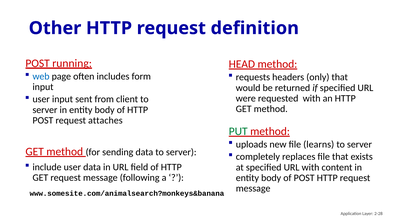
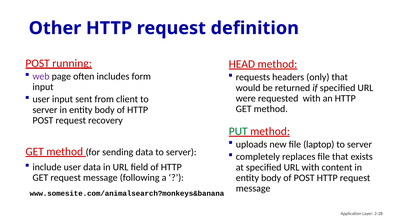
web colour: blue -> purple
attaches: attaches -> recovery
learns: learns -> laptop
